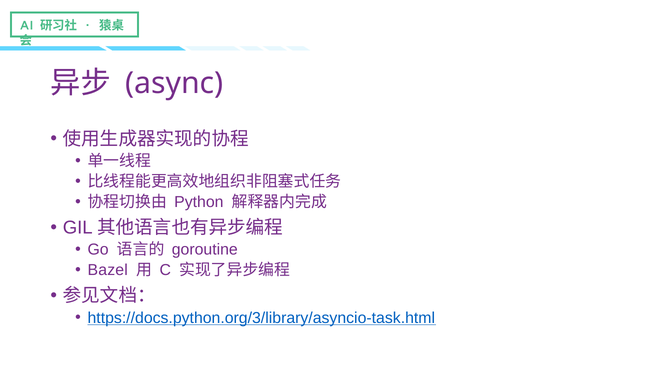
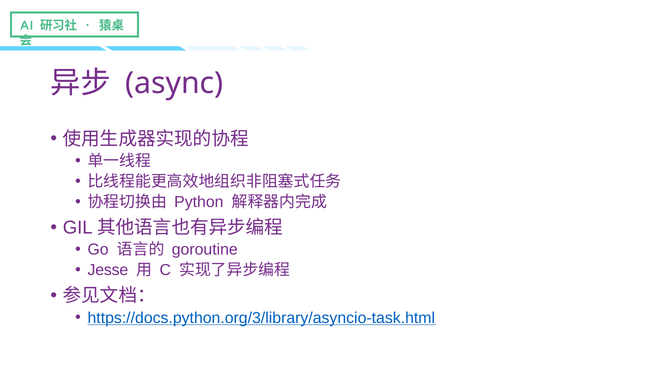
Bazel: Bazel -> Jesse
